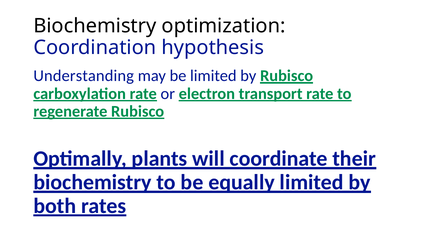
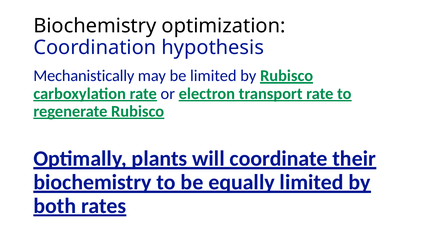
Understanding: Understanding -> Mechanistically
